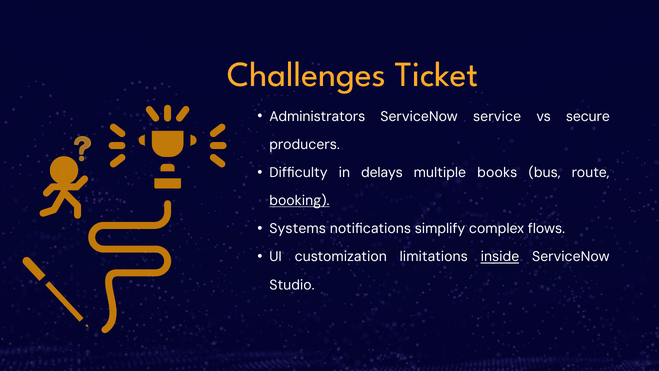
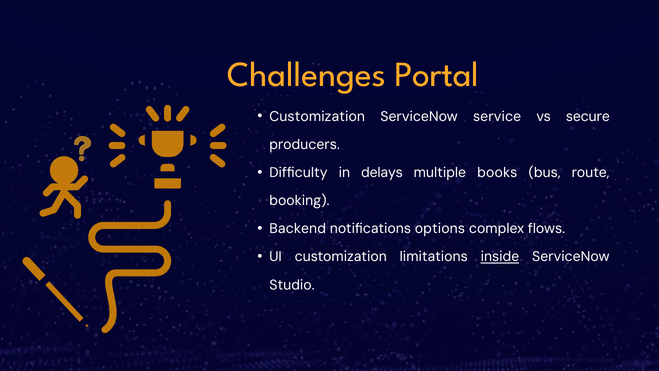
Ticket: Ticket -> Portal
Administrators at (317, 116): Administrators -> Customization
booking underline: present -> none
Systems: Systems -> Backend
simplify: simplify -> options
